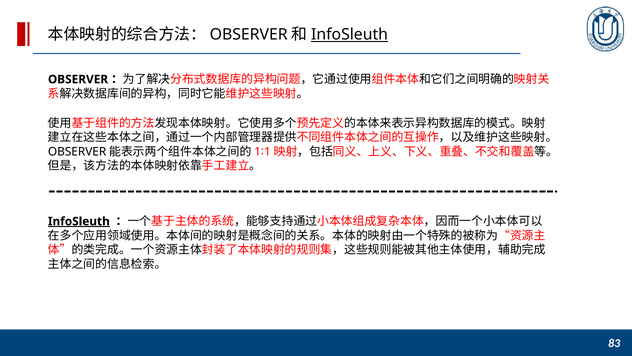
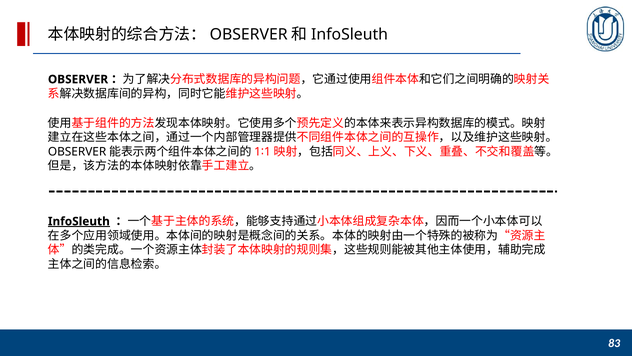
InfoSleuth at (350, 34) underline: present -> none
